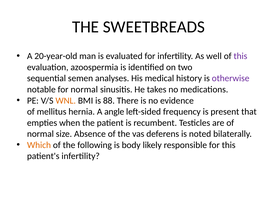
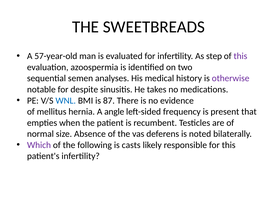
20-year-old: 20-year-old -> 57-year-old
well: well -> step
for normal: normal -> despite
WNL colour: orange -> blue
88: 88 -> 87
Which colour: orange -> purple
body: body -> casts
